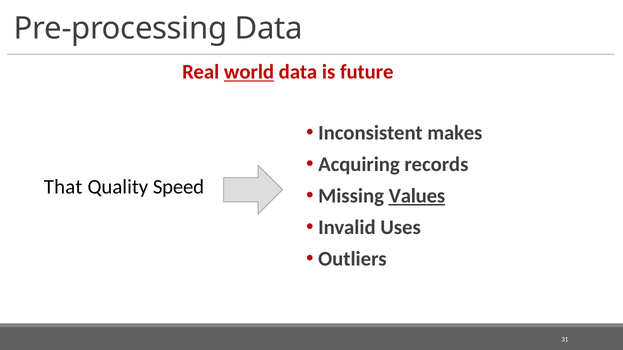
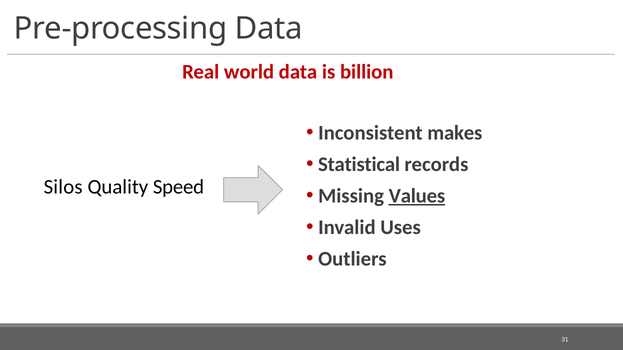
world underline: present -> none
future: future -> billion
Acquiring: Acquiring -> Statistical
That: That -> Silos
